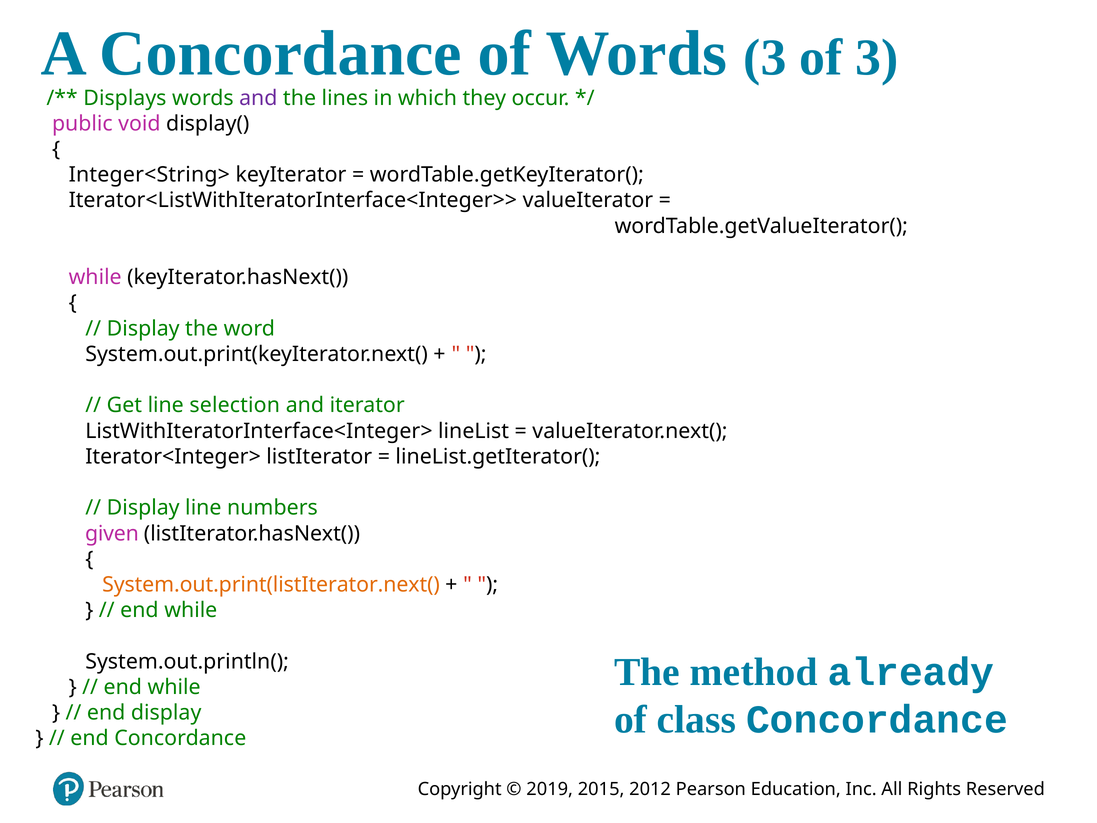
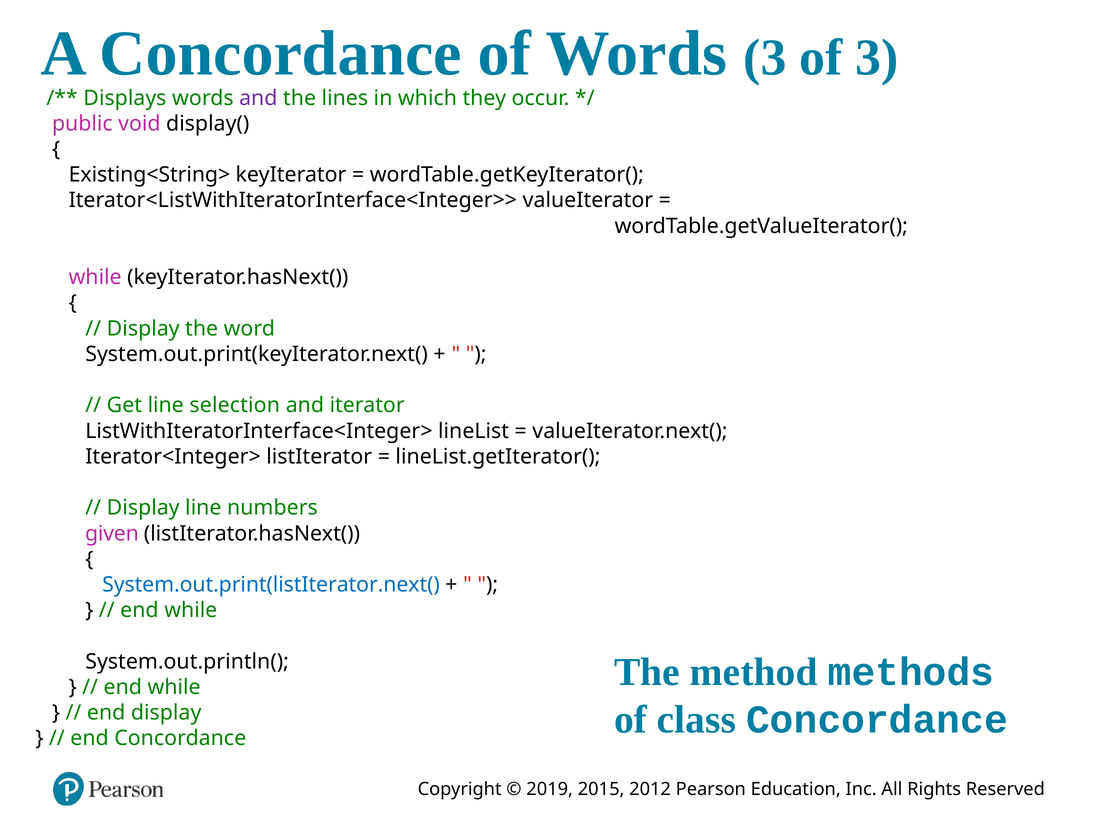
Integer<String>: Integer<String> -> Existing<String>
System.out.print(listIterator.next( colour: orange -> blue
already: already -> methods
